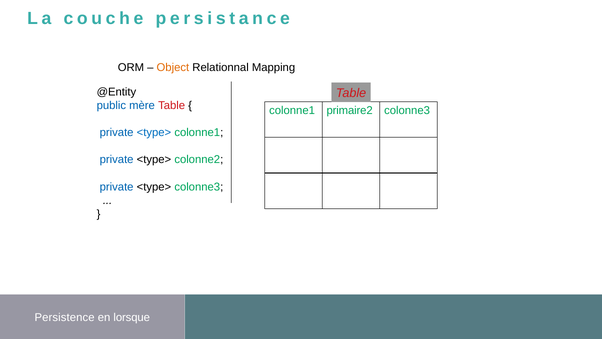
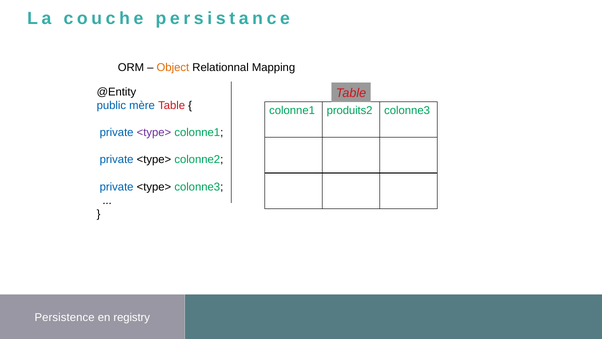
primaire2: primaire2 -> produits2
<type> at (154, 132) colour: blue -> purple
lorsque: lorsque -> registry
